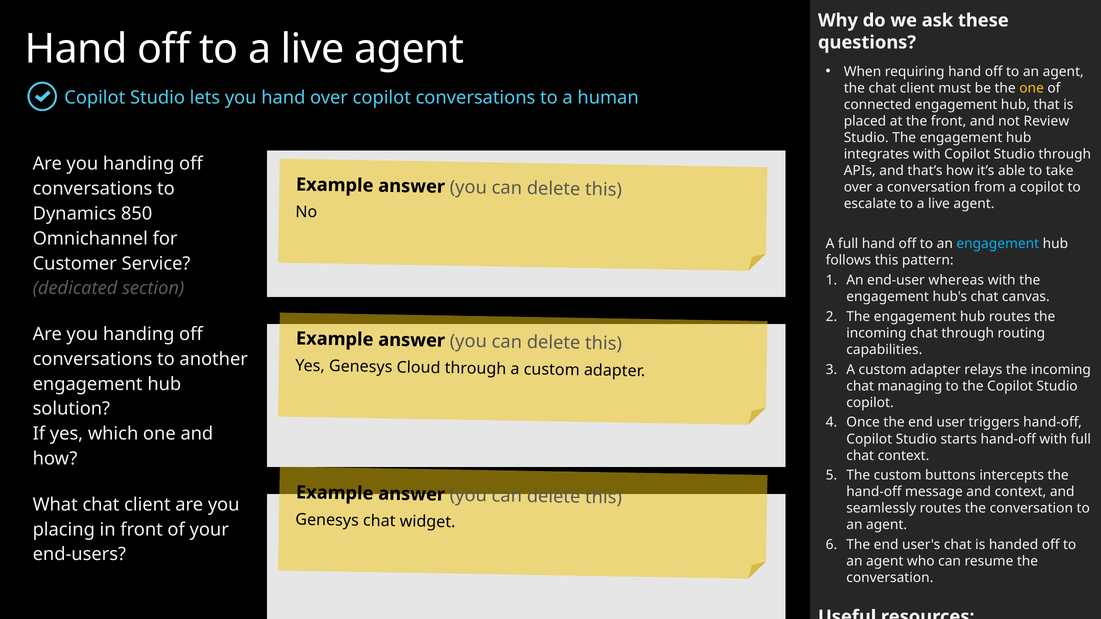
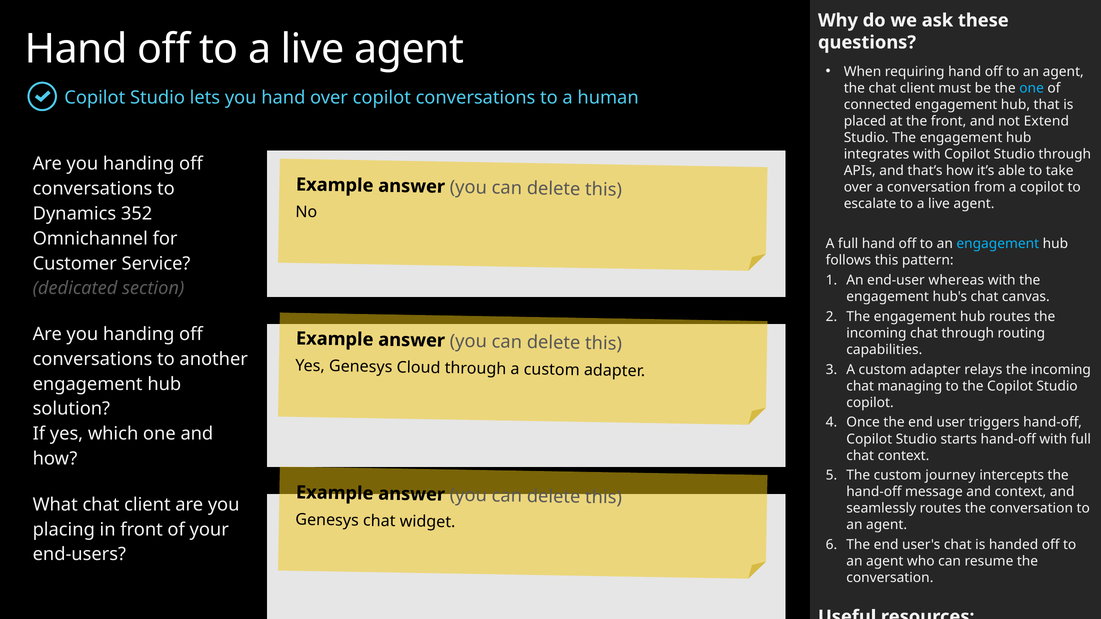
one at (1032, 88) colour: yellow -> light blue
Review: Review -> Extend
850: 850 -> 352
buttons: buttons -> journey
